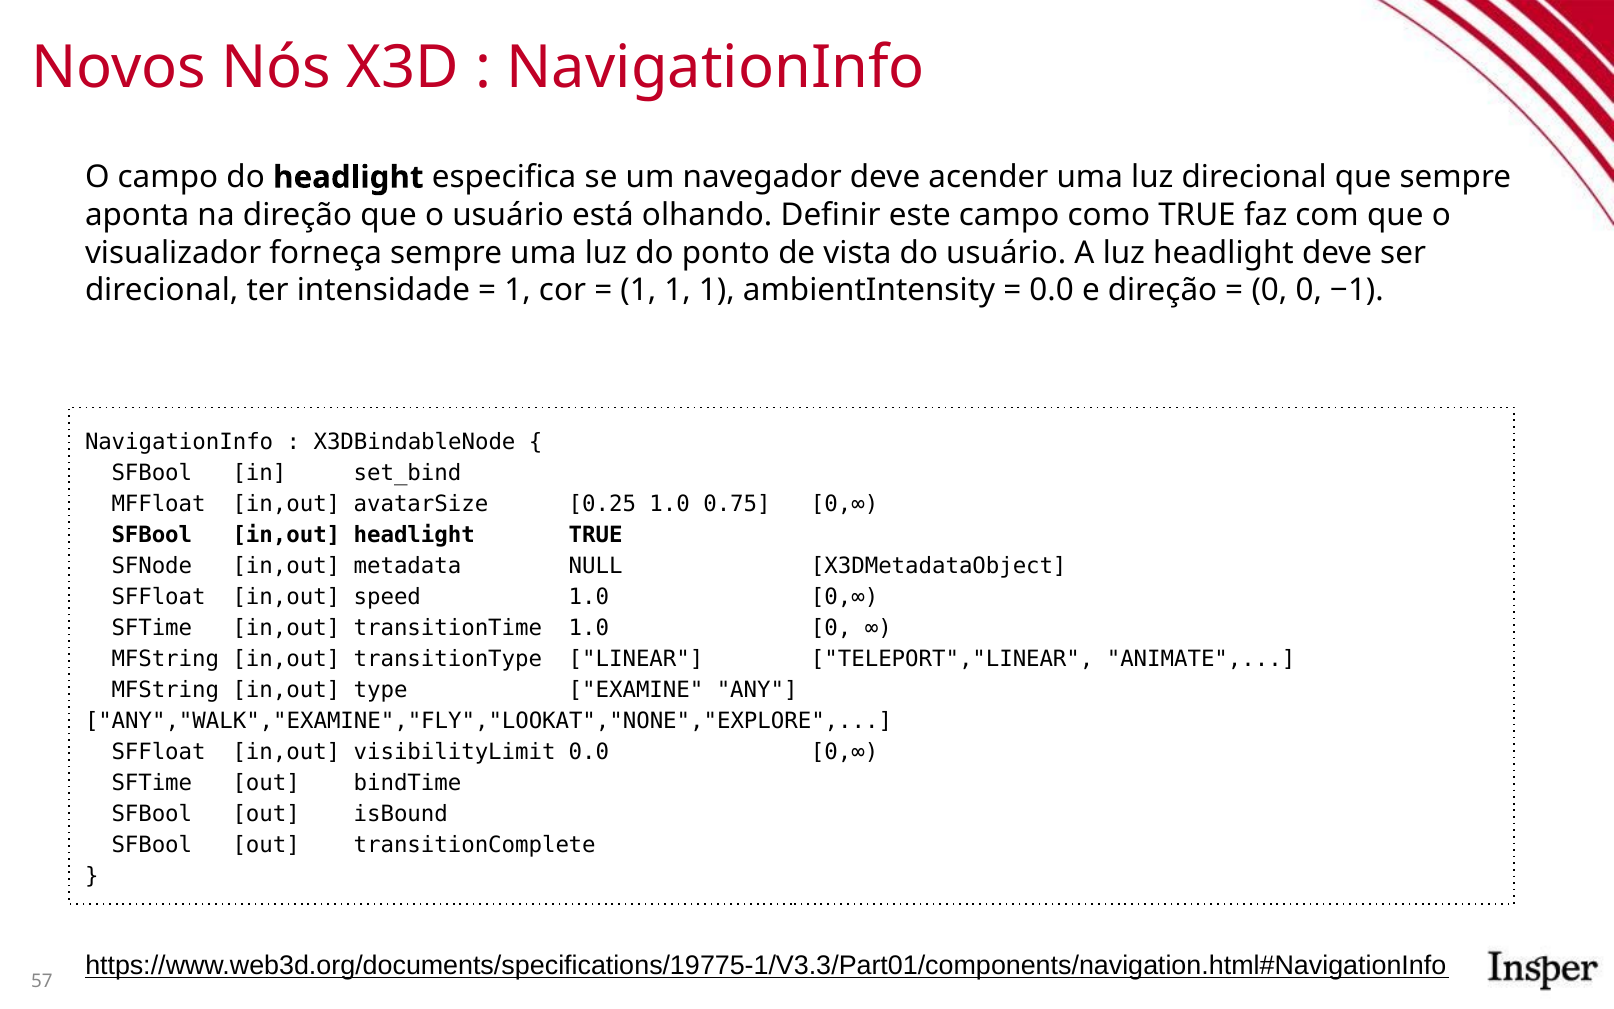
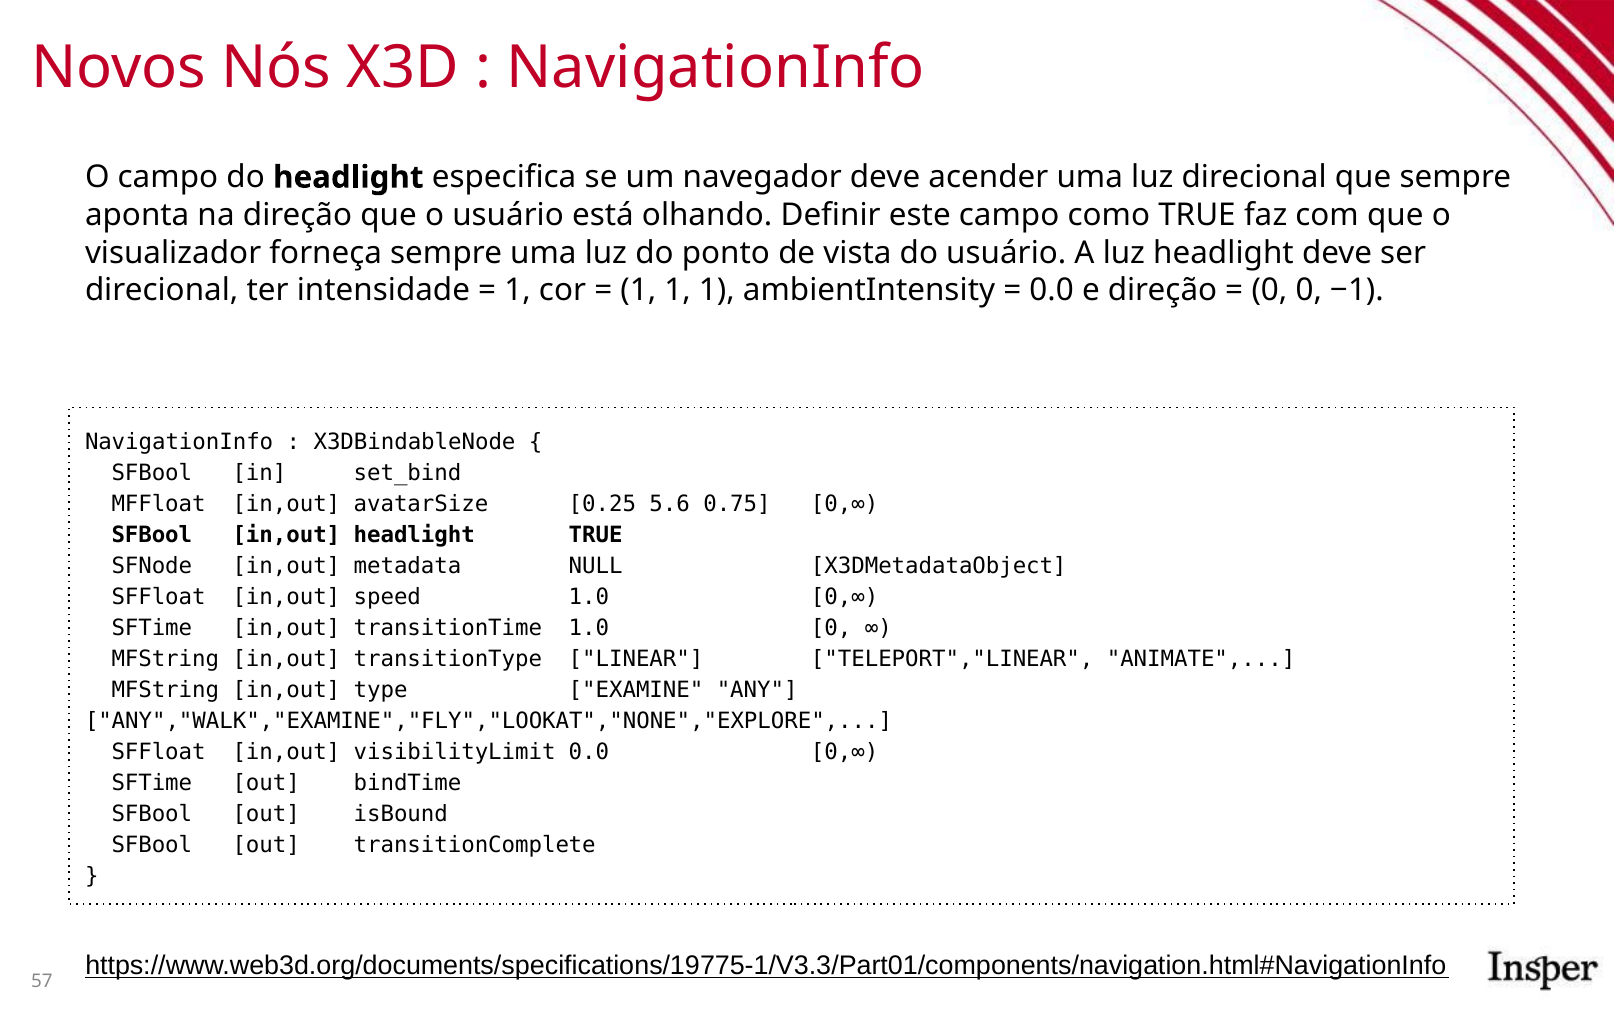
0.25 1.0: 1.0 -> 5.6
